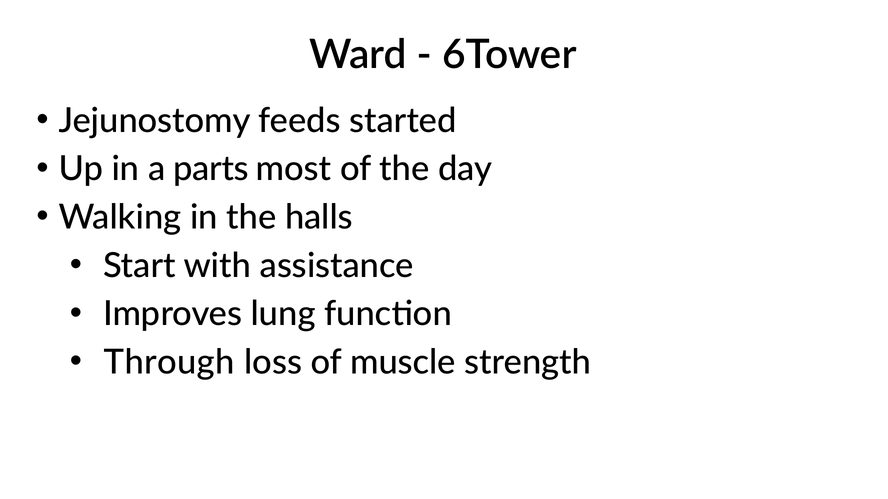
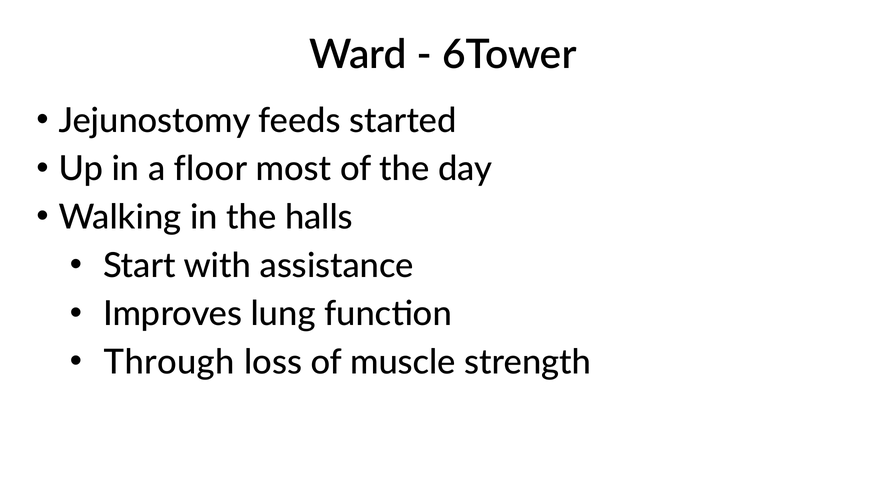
parts: parts -> floor
